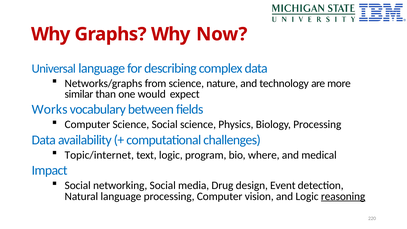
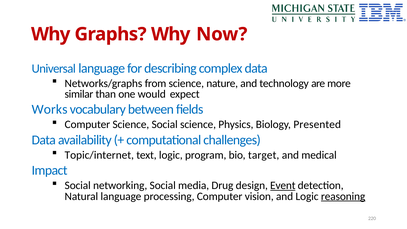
Biology Processing: Processing -> Presented
where: where -> target
Event underline: none -> present
